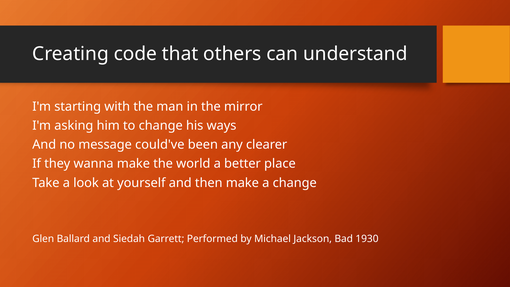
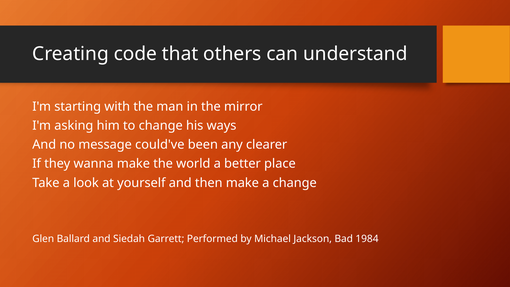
1930: 1930 -> 1984
